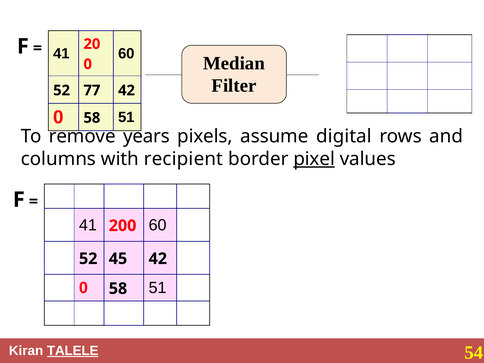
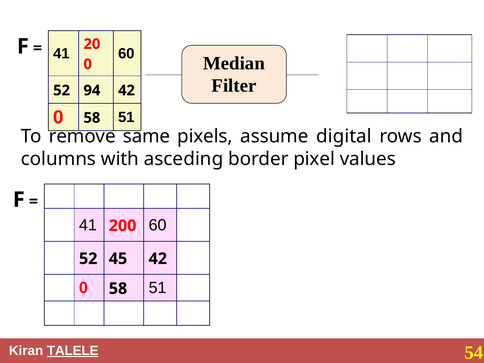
77: 77 -> 94
years: years -> same
recipient: recipient -> asceding
pixel underline: present -> none
